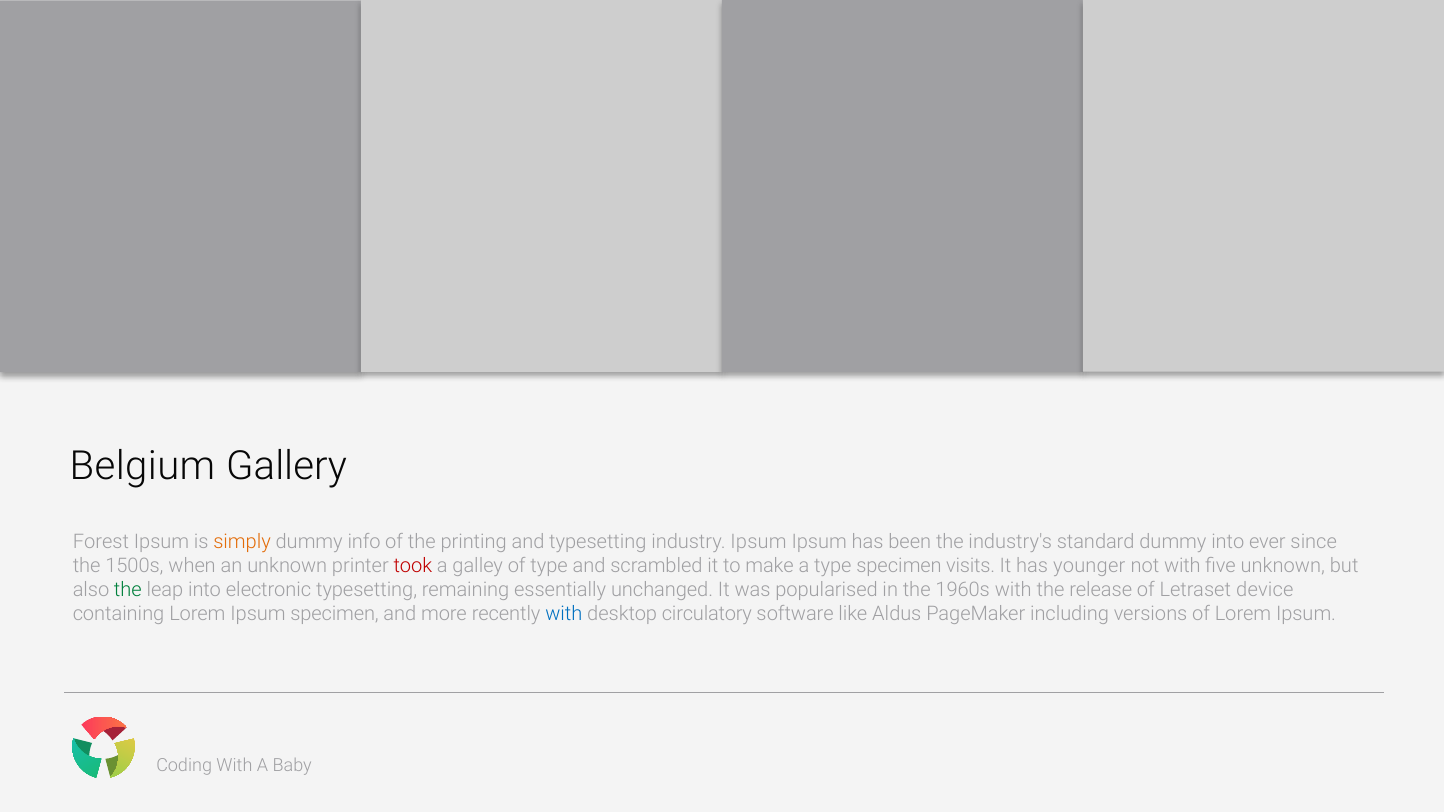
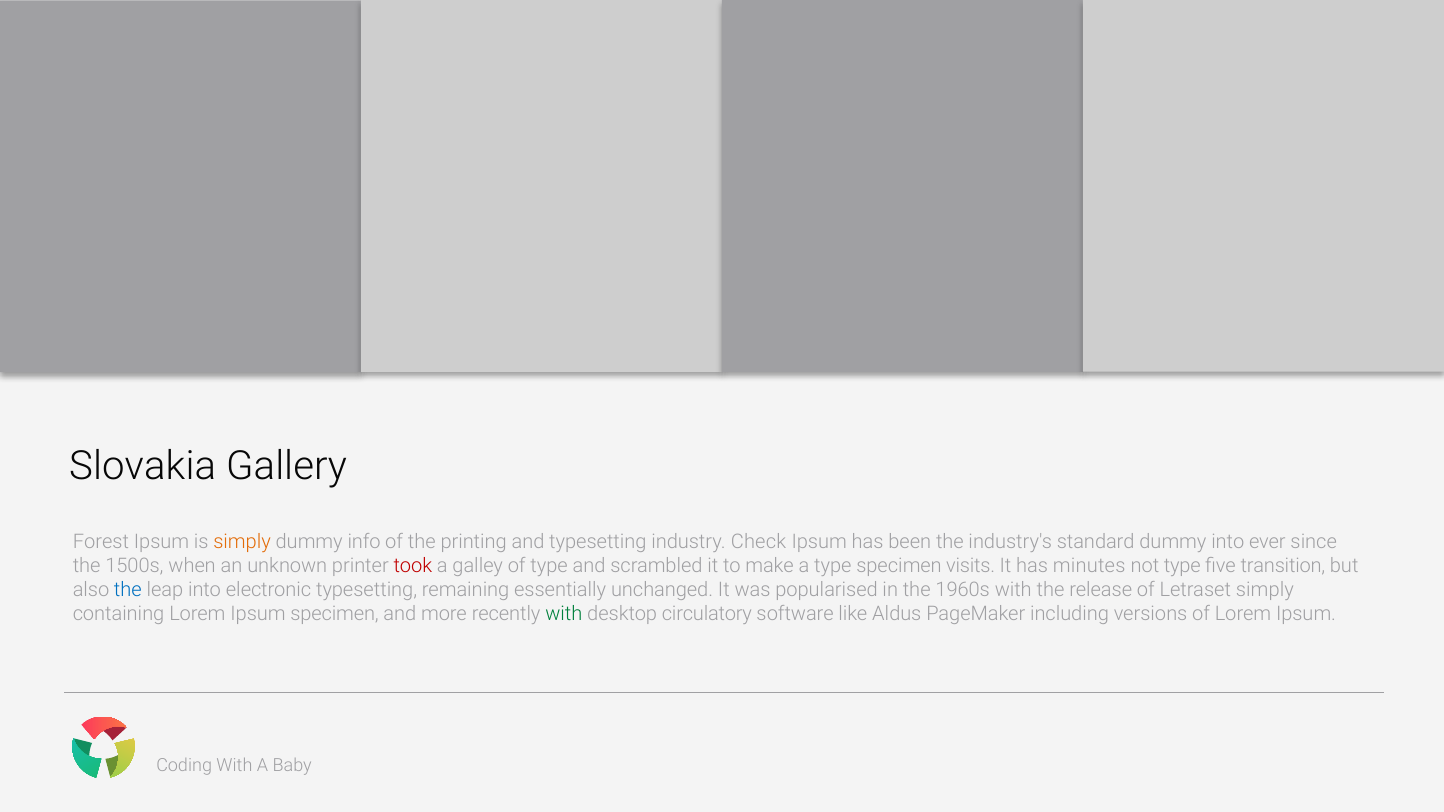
Belgium: Belgium -> Slovakia
industry Ipsum: Ipsum -> Check
younger: younger -> minutes
not with: with -> type
five unknown: unknown -> transition
the at (128, 590) colour: green -> blue
Letraset device: device -> simply
with at (564, 615) colour: blue -> green
